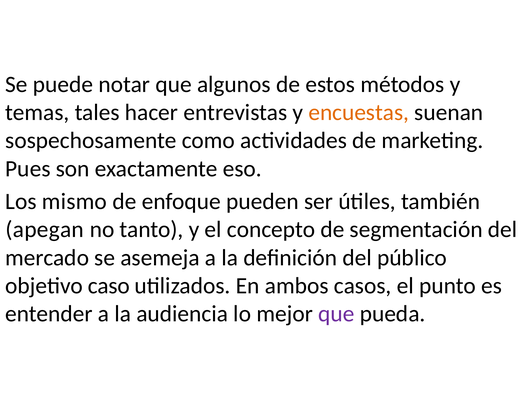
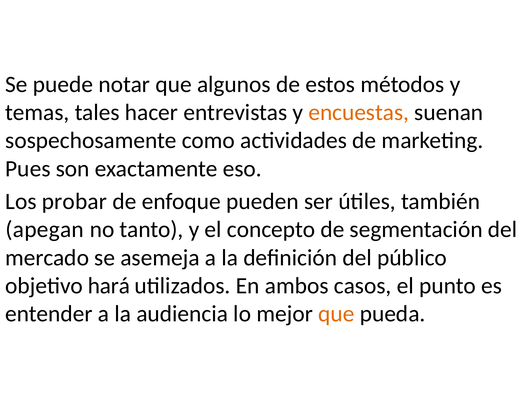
mismo: mismo -> probar
caso: caso -> hará
que at (336, 314) colour: purple -> orange
